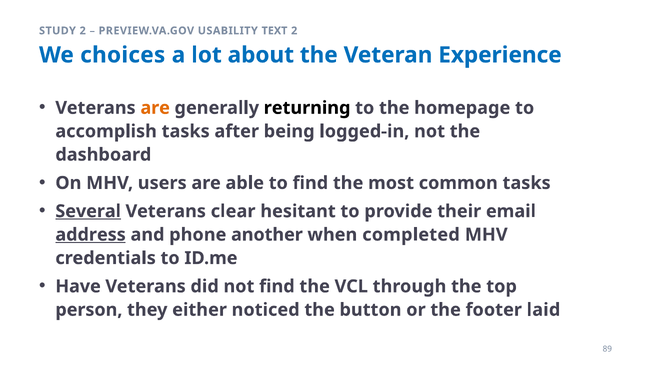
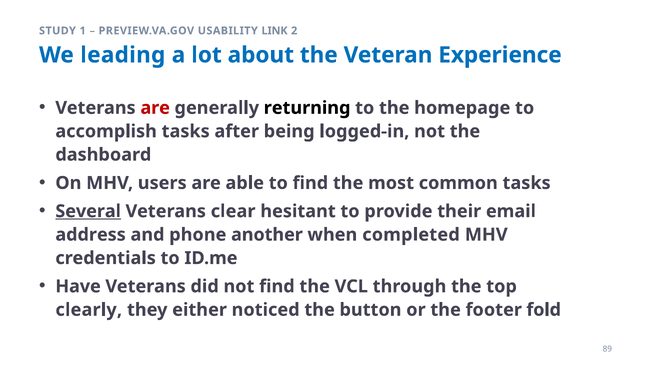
STUDY 2: 2 -> 1
TEXT: TEXT -> LINK
choices: choices -> leading
are at (155, 108) colour: orange -> red
address underline: present -> none
person: person -> clearly
laid: laid -> fold
